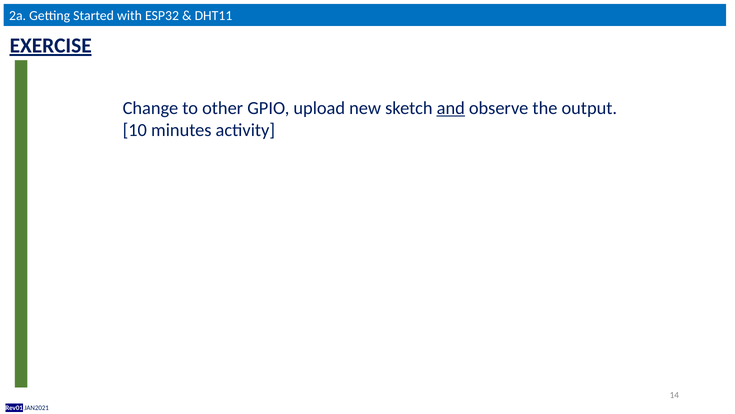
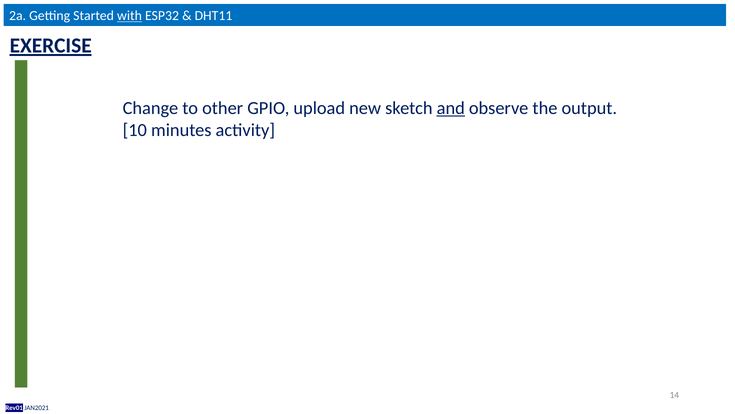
with underline: none -> present
